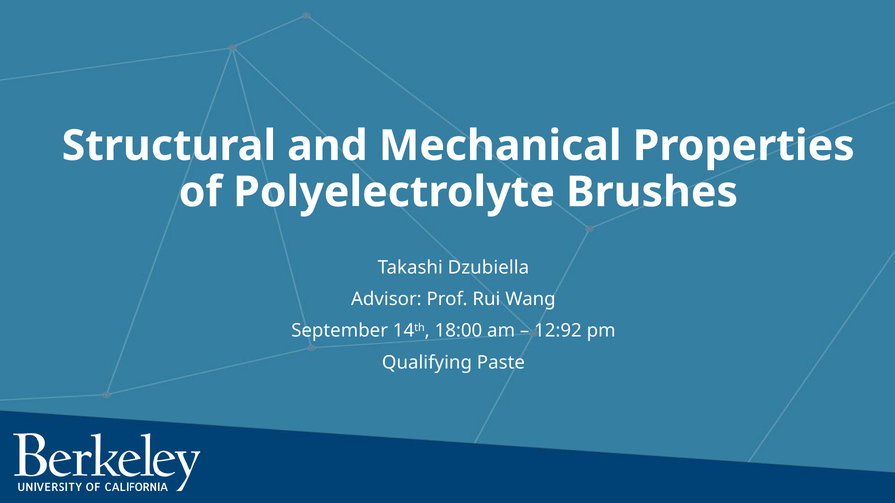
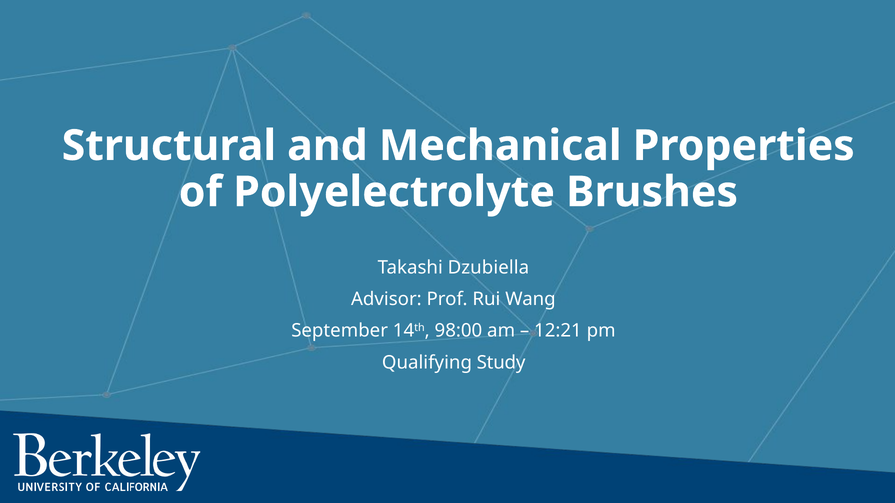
18:00: 18:00 -> 98:00
12:92: 12:92 -> 12:21
Paste: Paste -> Study
